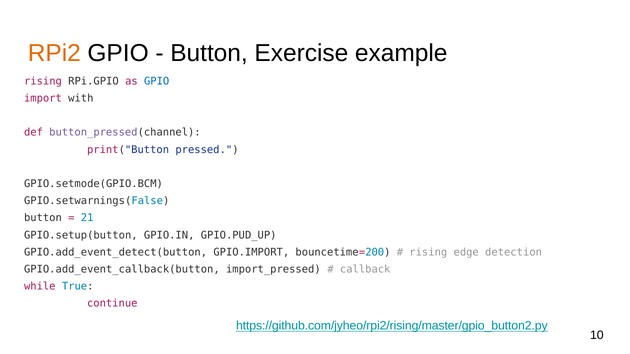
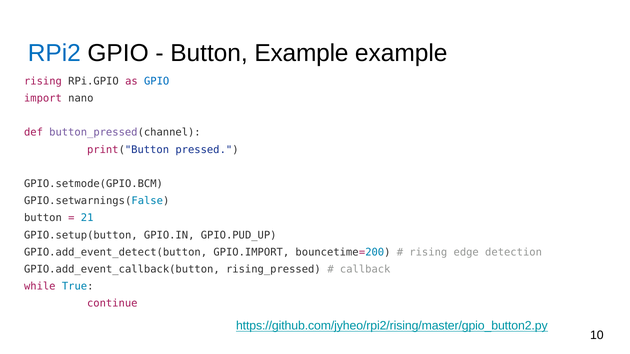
RPi2 colour: orange -> blue
Button Exercise: Exercise -> Example
with: with -> nano
import_pressed: import_pressed -> rising_pressed
